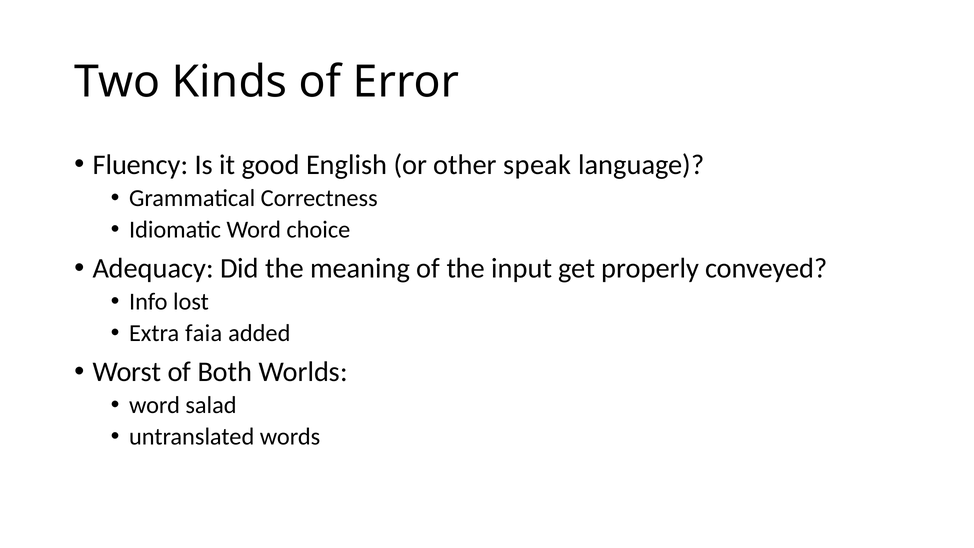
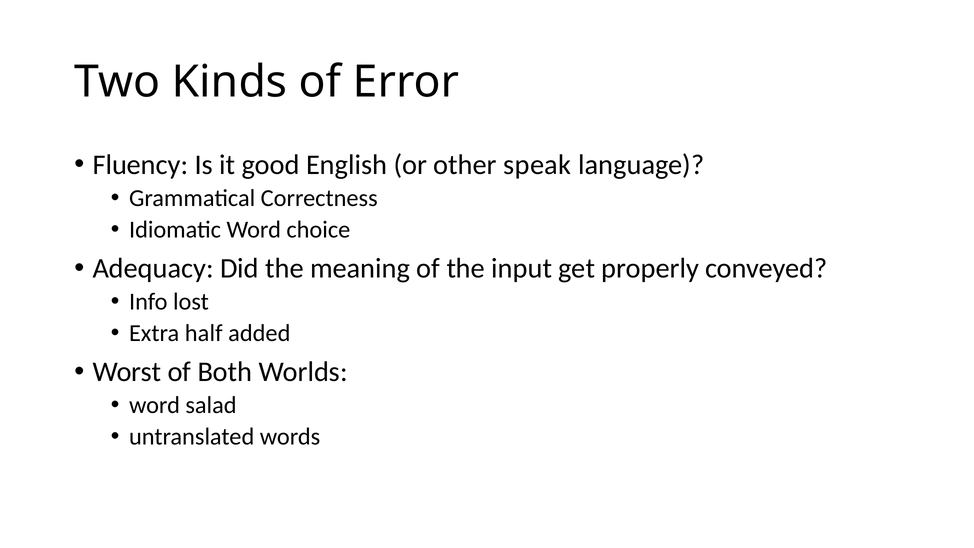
faia: faia -> half
